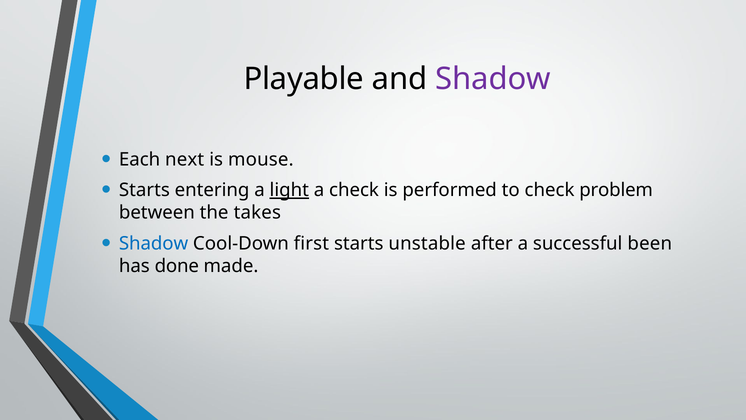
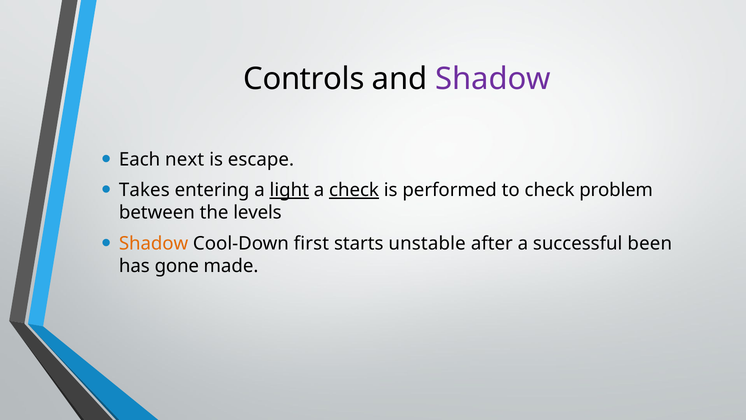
Playable: Playable -> Controls
mouse: mouse -> escape
Starts at (144, 190): Starts -> Takes
check at (354, 190) underline: none -> present
takes: takes -> levels
Shadow at (154, 243) colour: blue -> orange
done: done -> gone
